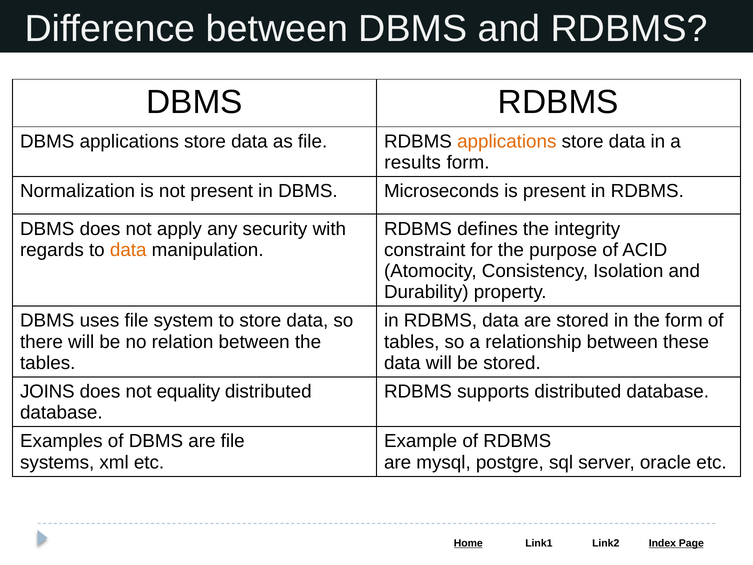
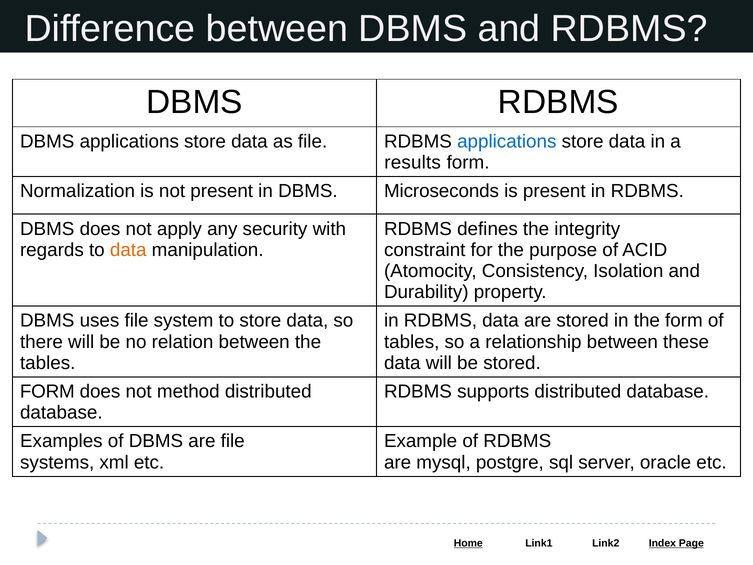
applications at (507, 141) colour: orange -> blue
JOINS at (47, 391): JOINS -> FORM
equality: equality -> method
